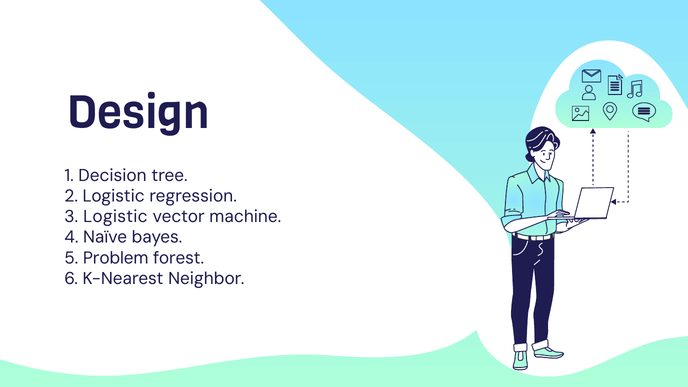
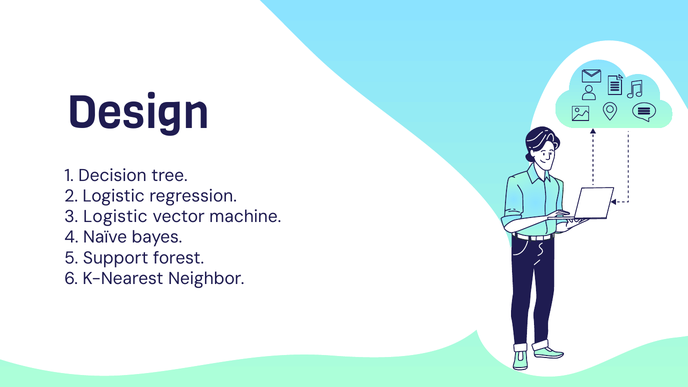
Problem: Problem -> Support
